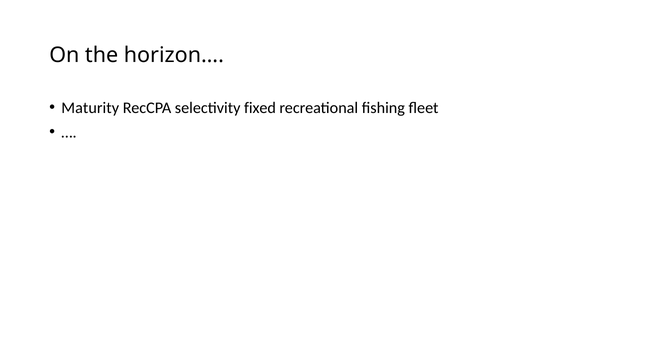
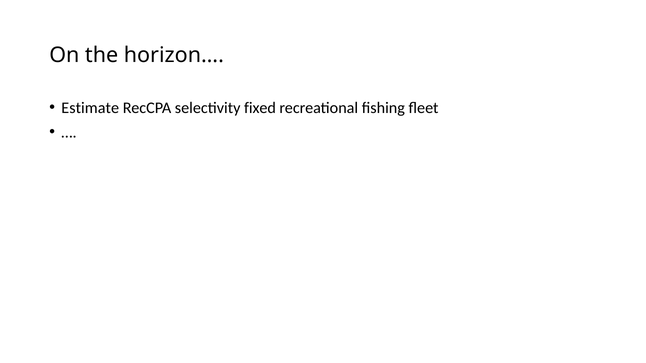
Maturity: Maturity -> Estimate
